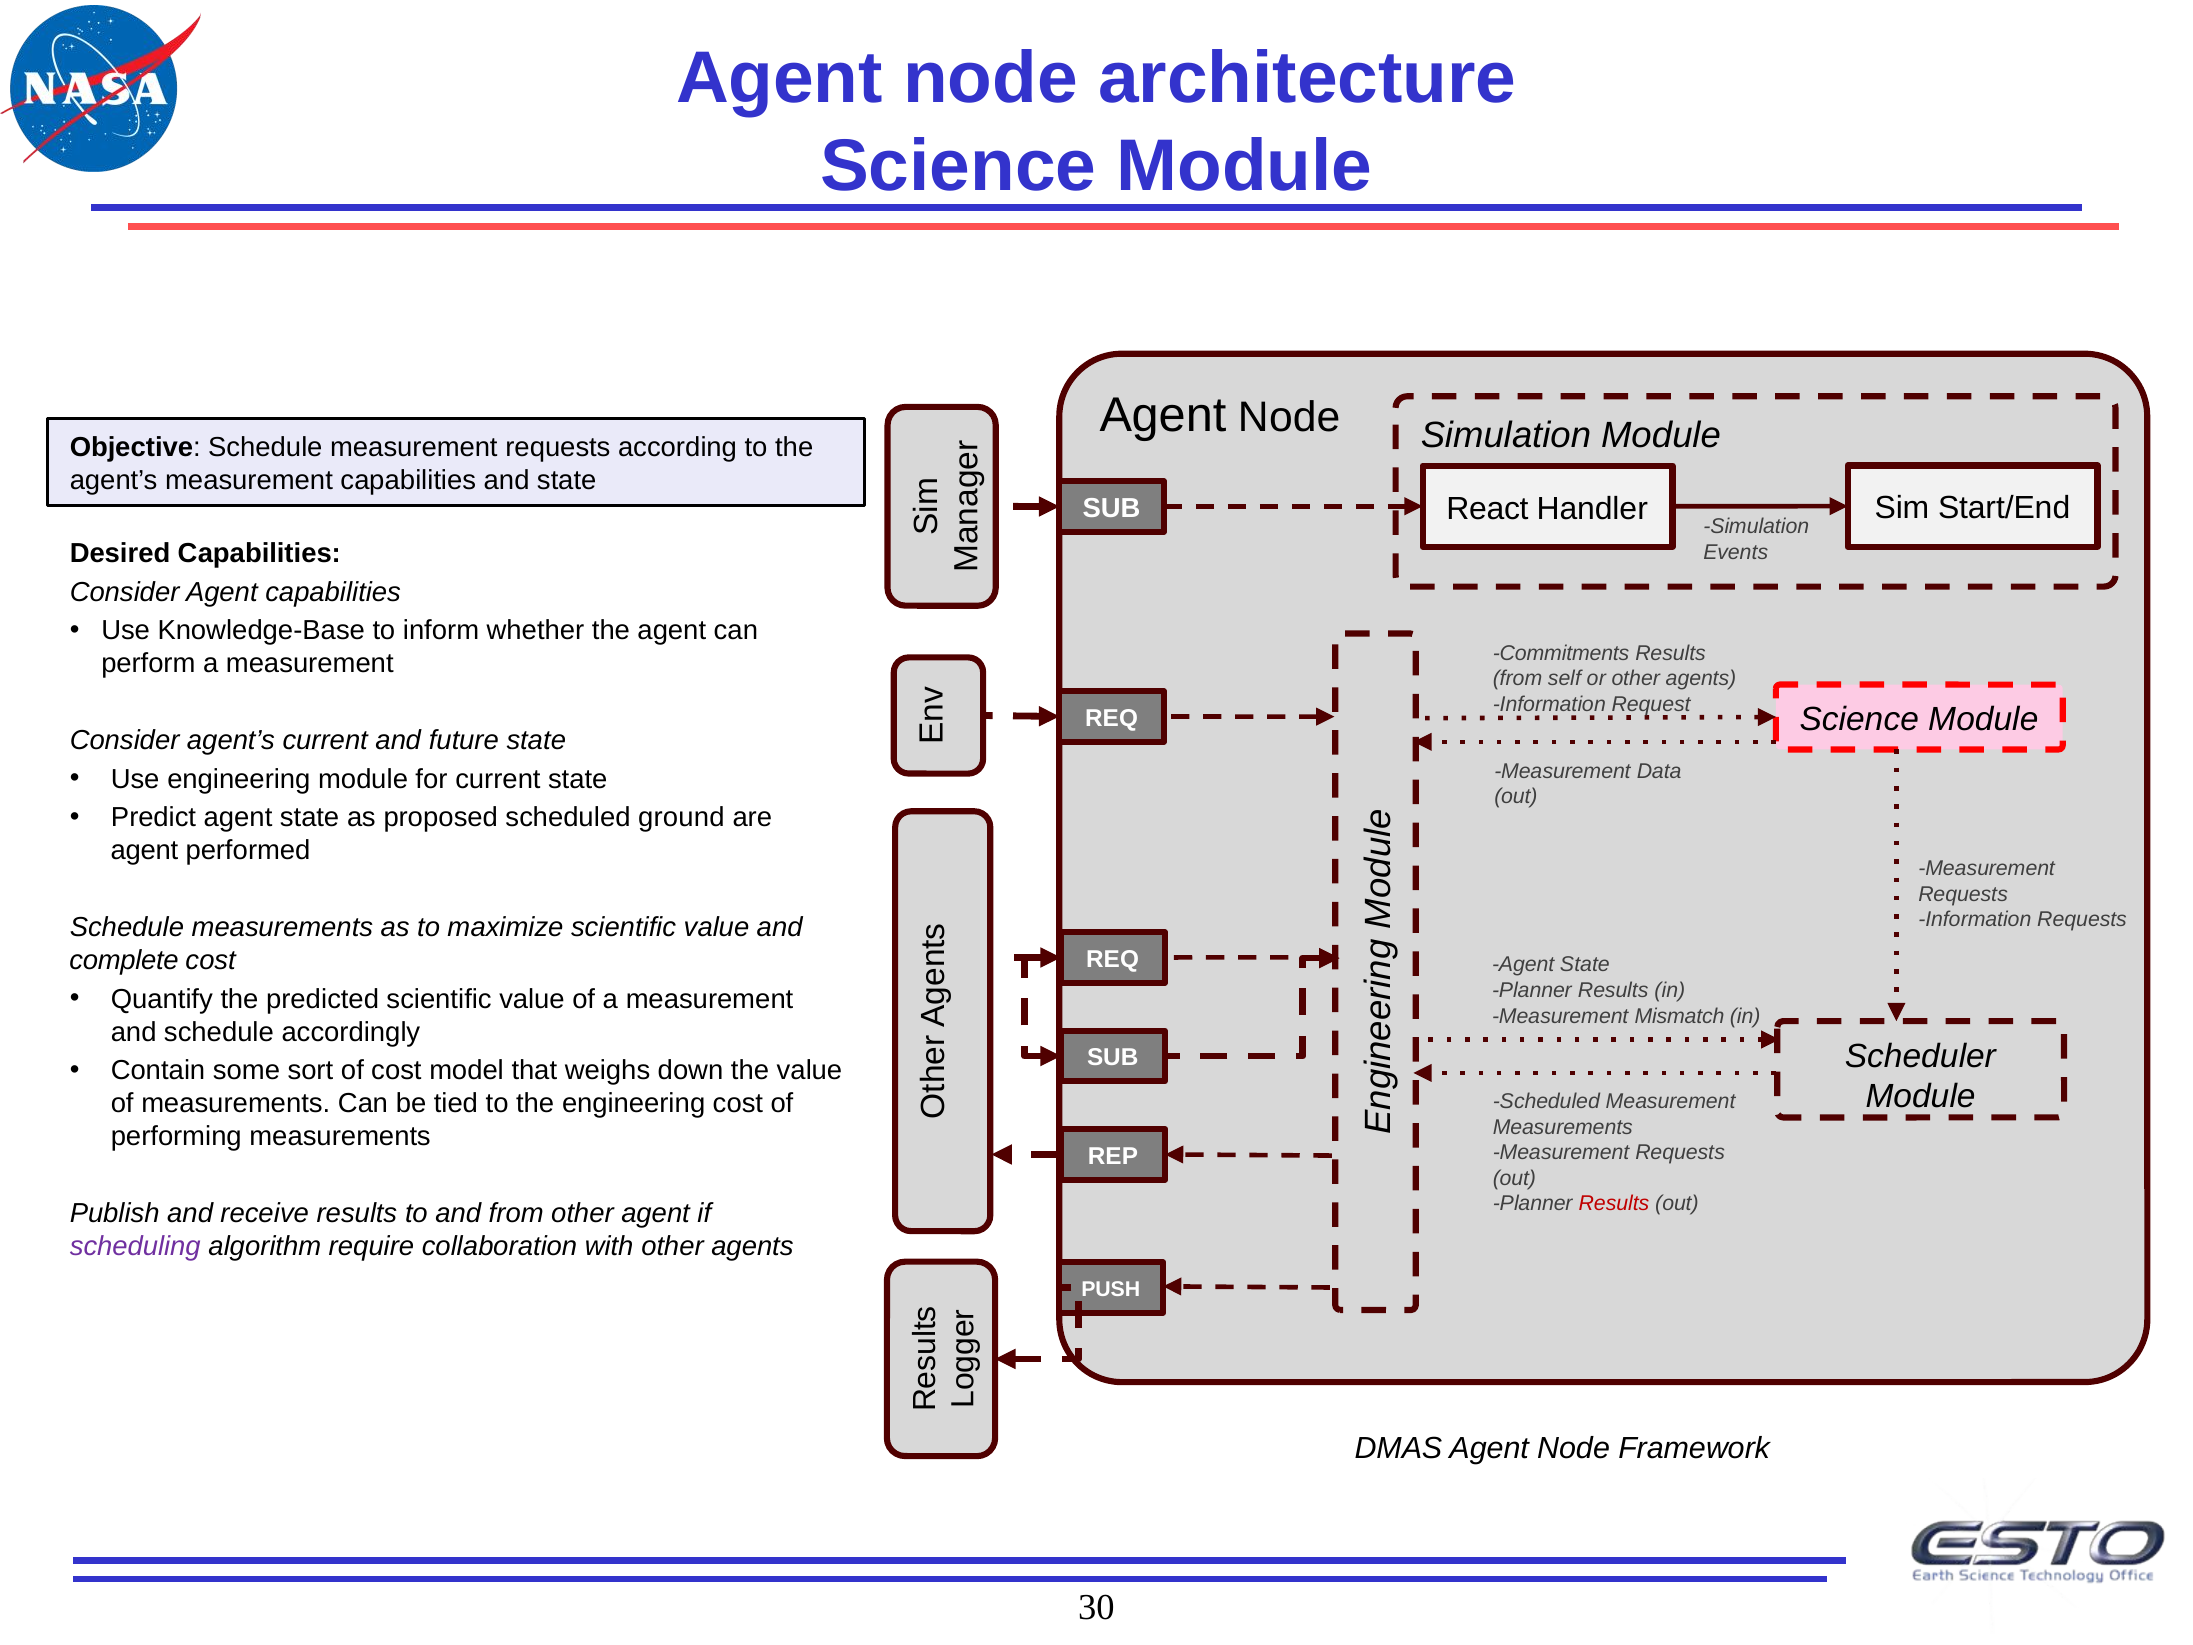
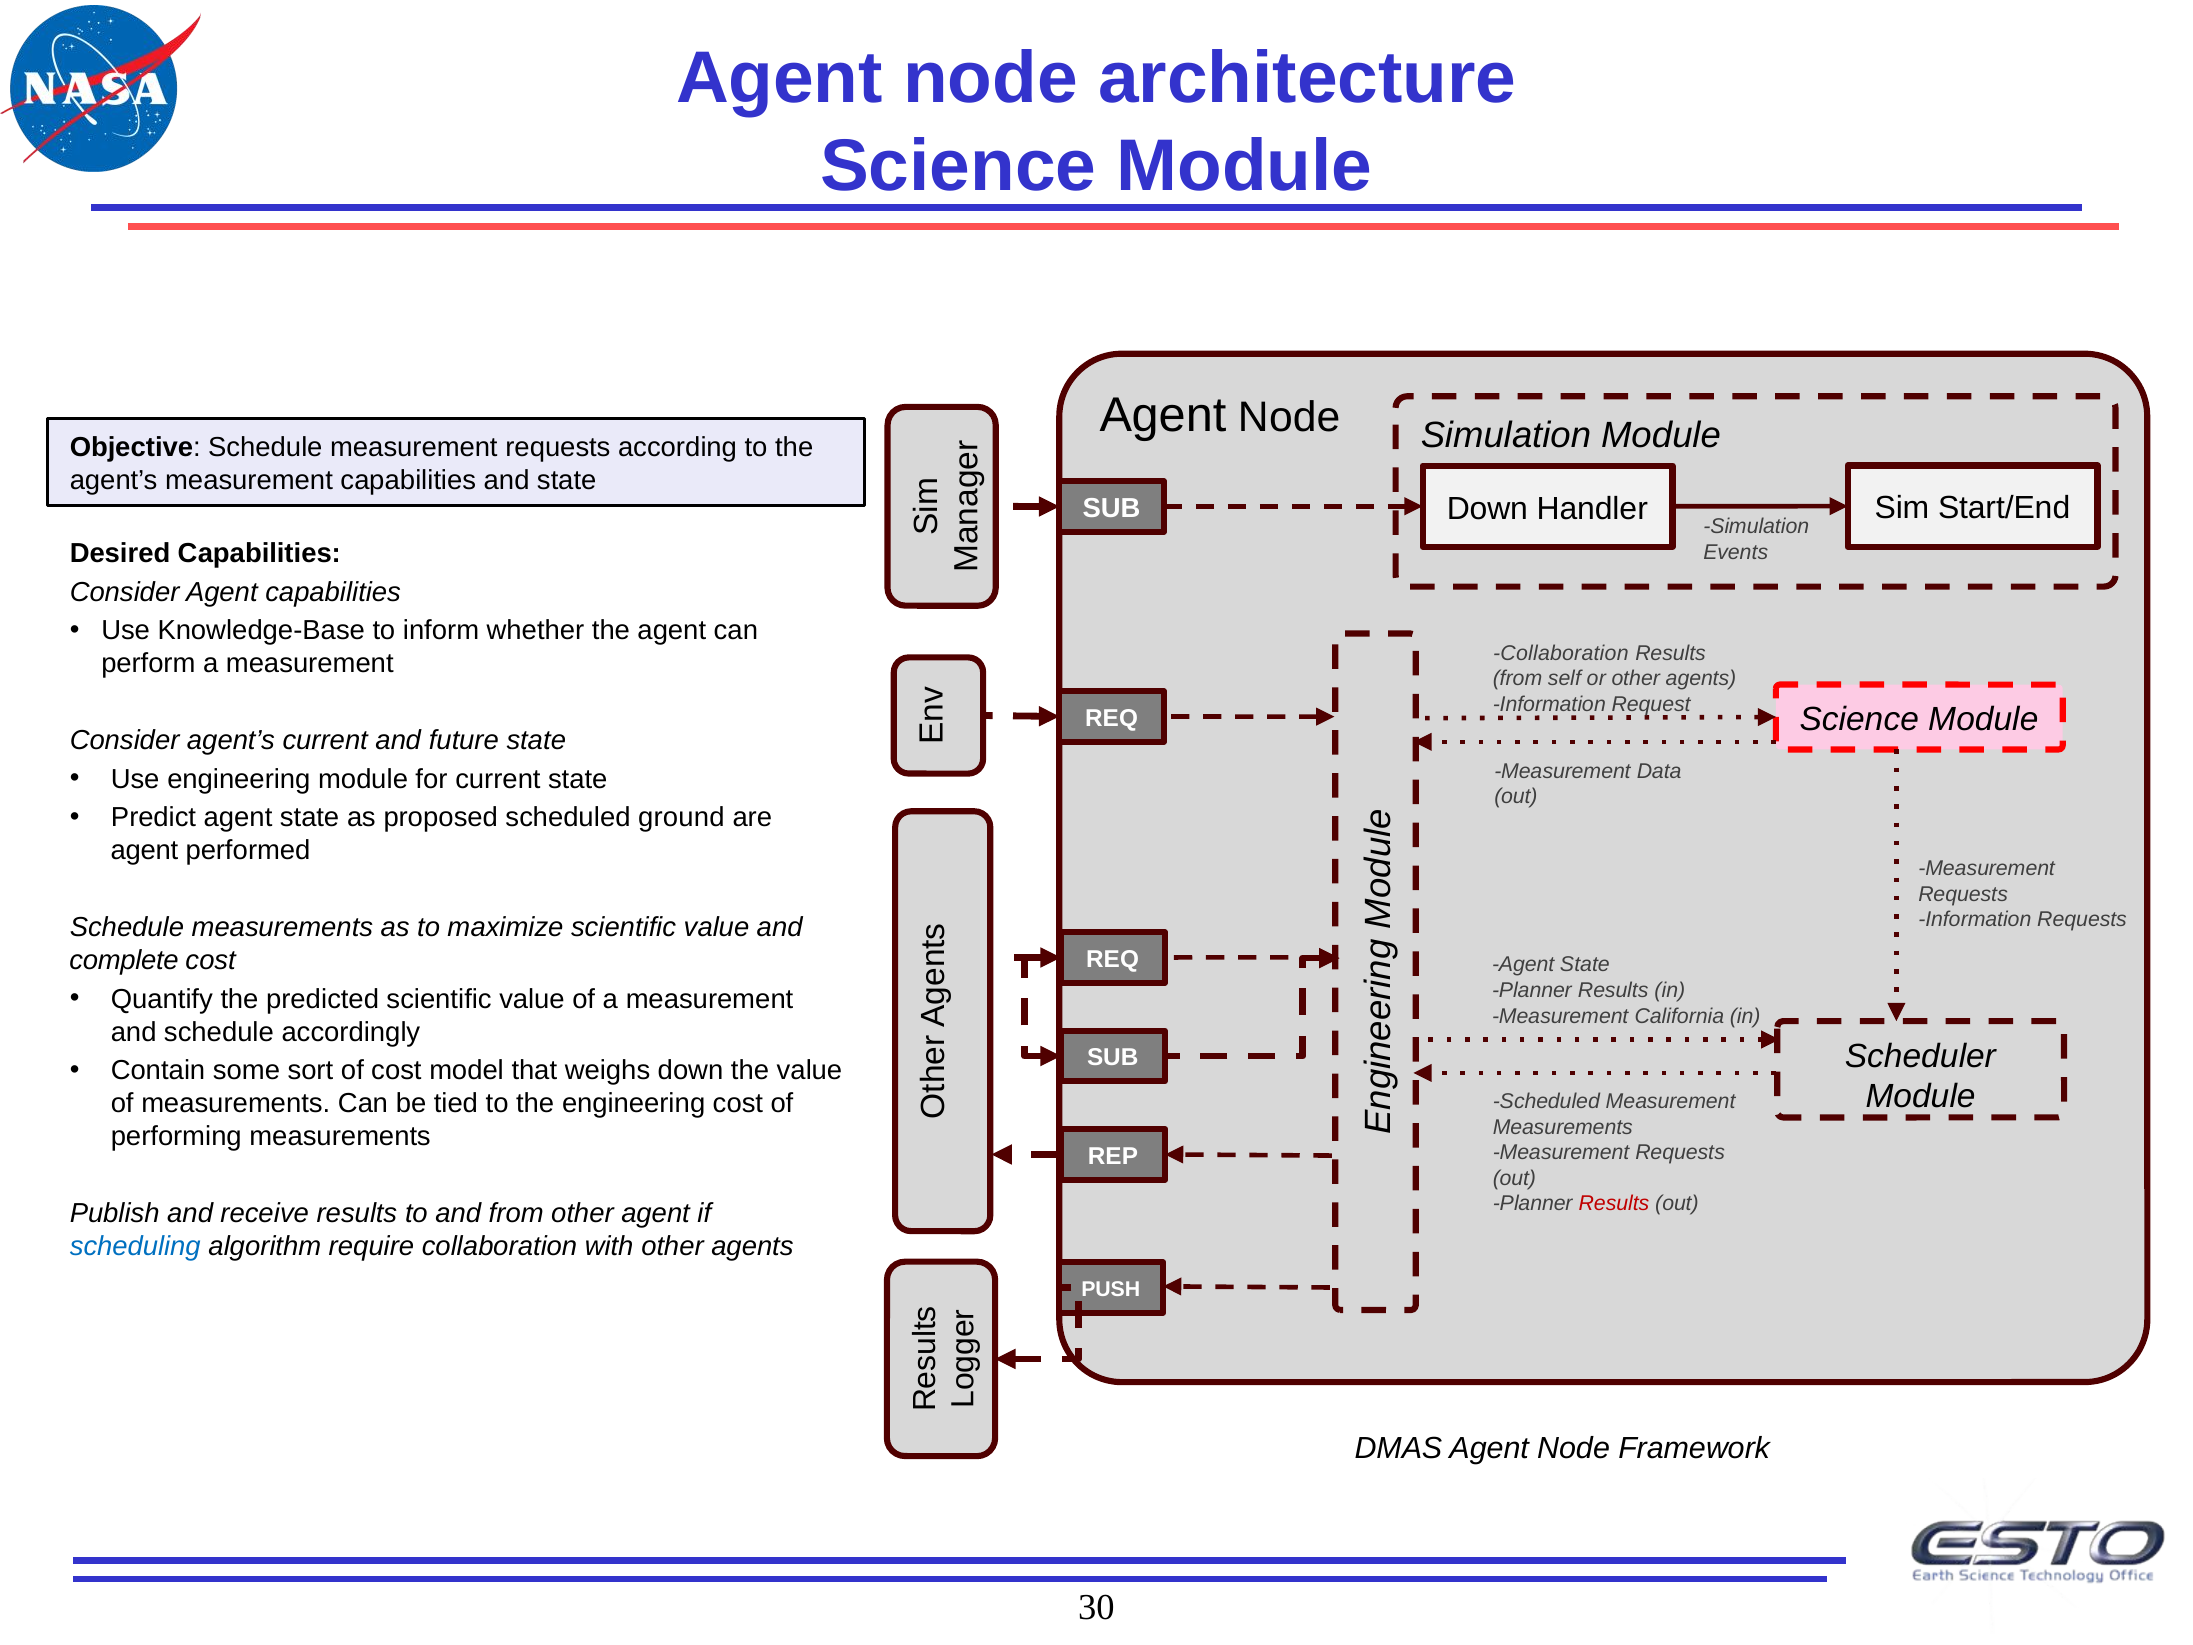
React at (1487, 508): React -> Down
Commitments at (1561, 653): Commitments -> Collaboration
Mismatch: Mismatch -> California
scheduling colour: purple -> blue
